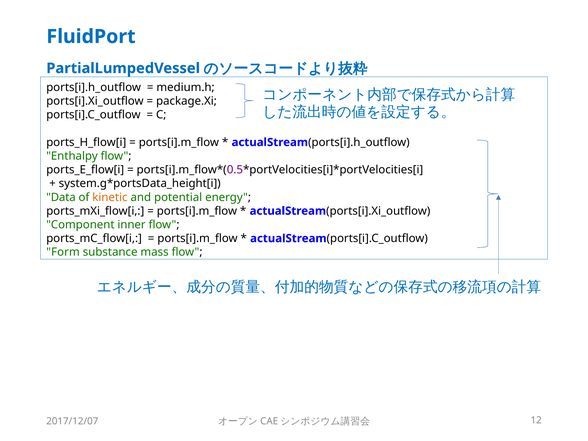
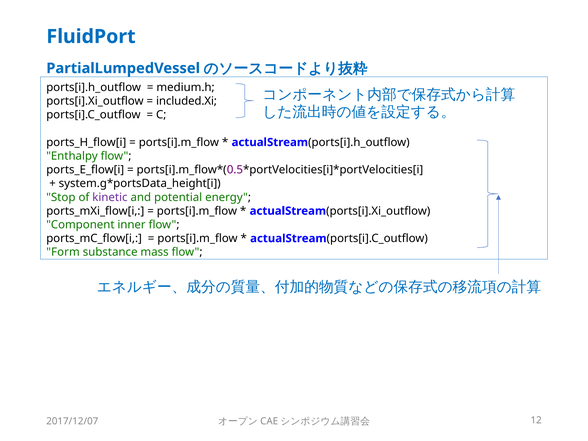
package.Xi: package.Xi -> included.Xi
Data: Data -> Stop
kinetic colour: orange -> purple
